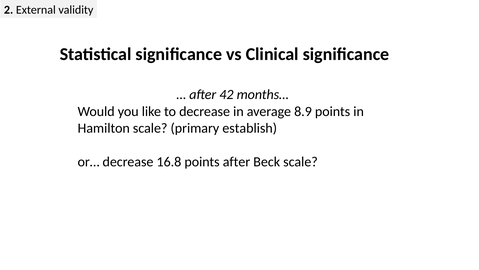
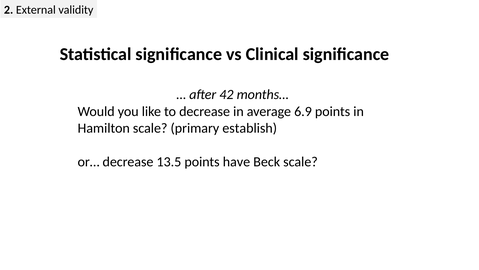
8.9: 8.9 -> 6.9
16.8: 16.8 -> 13.5
points after: after -> have
